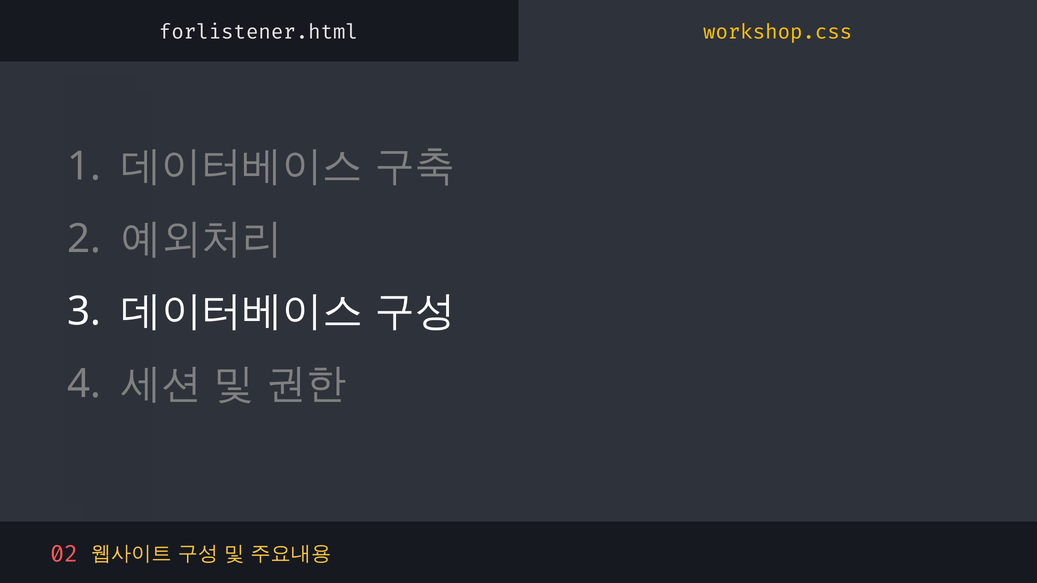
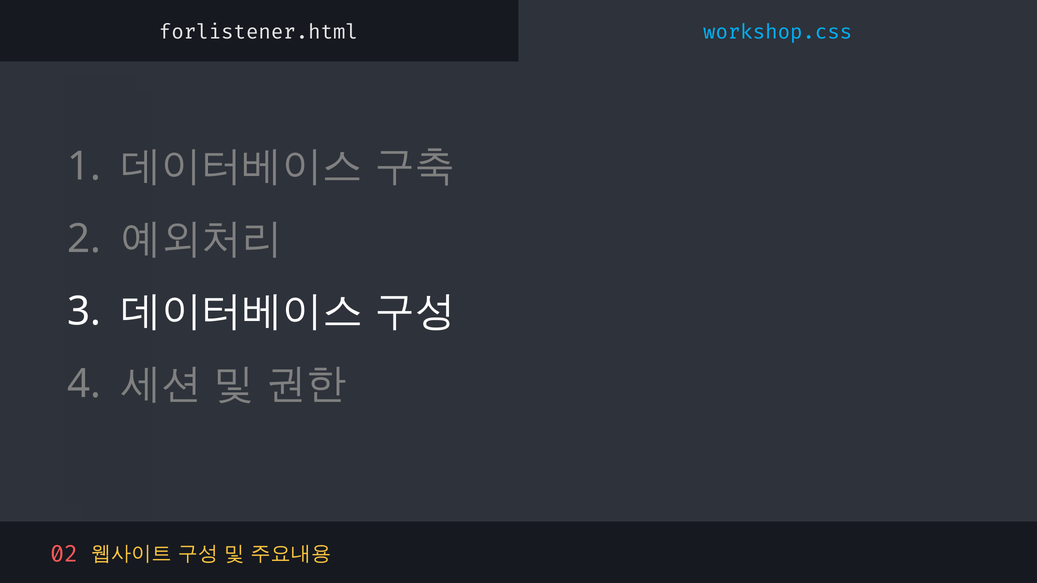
workshop.css colour: yellow -> light blue
